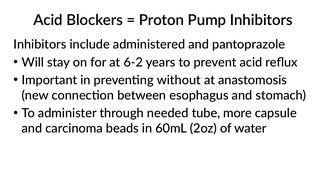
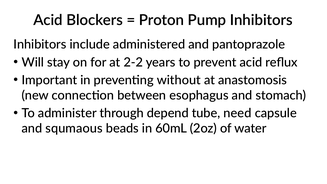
6-2: 6-2 -> 2-2
needed: needed -> depend
more: more -> need
carcinoma: carcinoma -> squmaous
